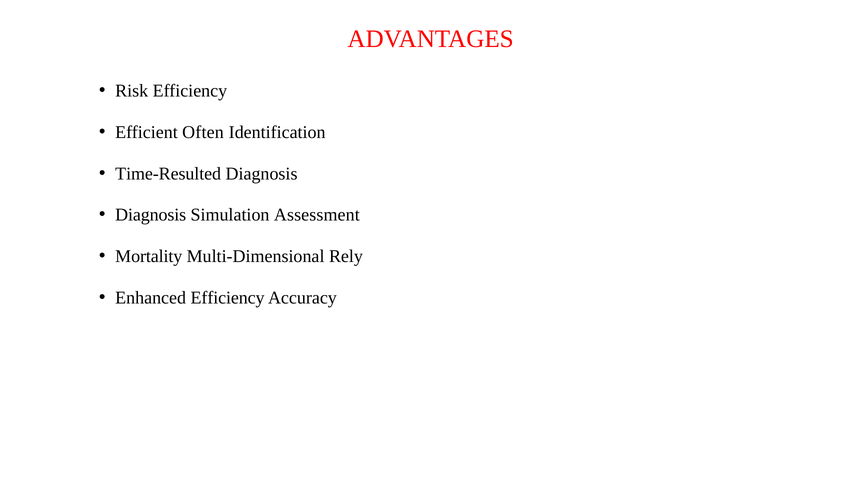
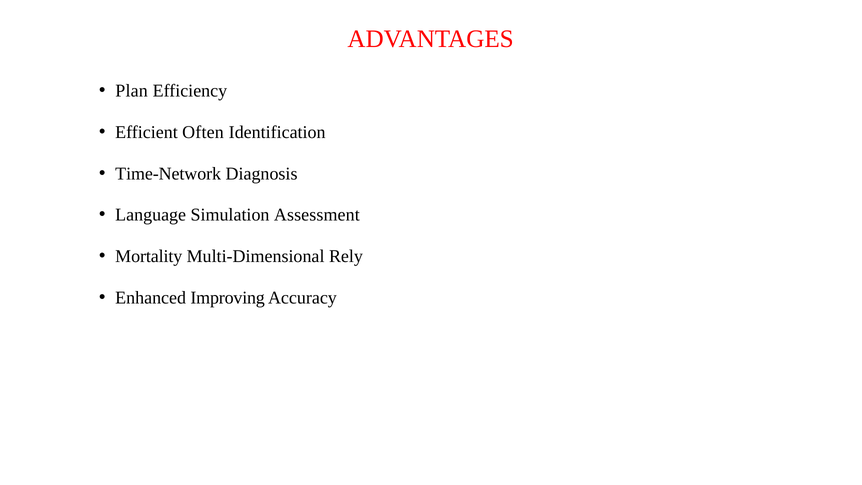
Risk: Risk -> Plan
Time-Resulted: Time-Resulted -> Time-Network
Diagnosis at (151, 215): Diagnosis -> Language
Enhanced Efficiency: Efficiency -> Improving
